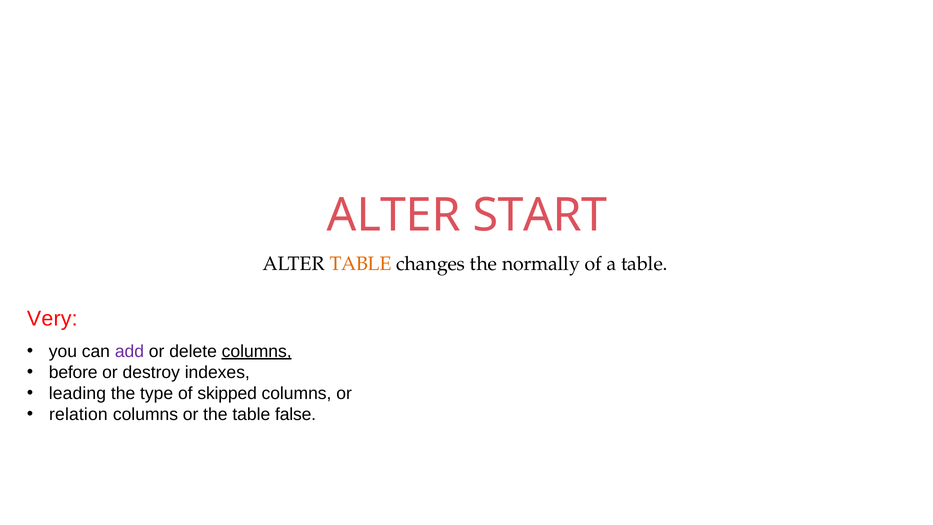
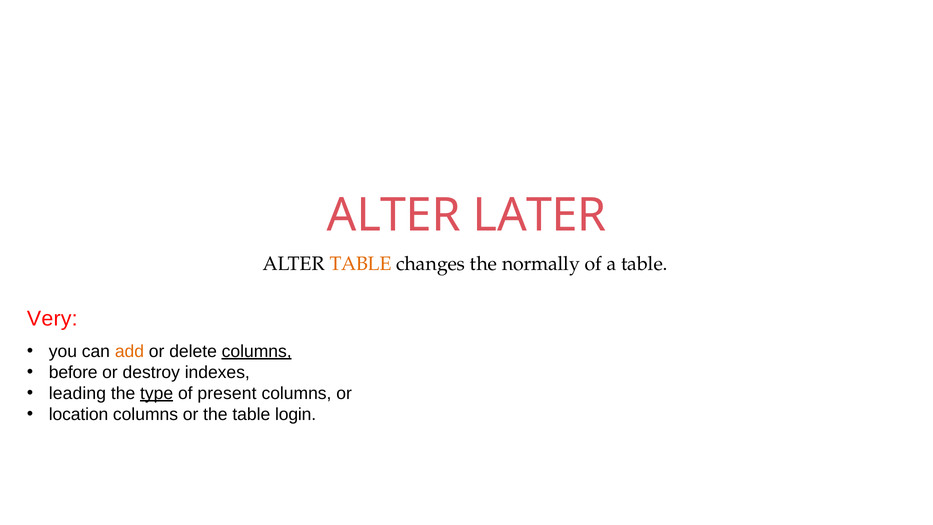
START: START -> LATER
add colour: purple -> orange
type underline: none -> present
skipped: skipped -> present
relation: relation -> location
false: false -> login
